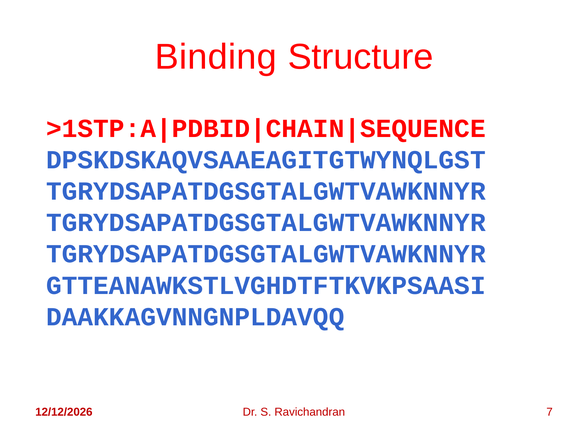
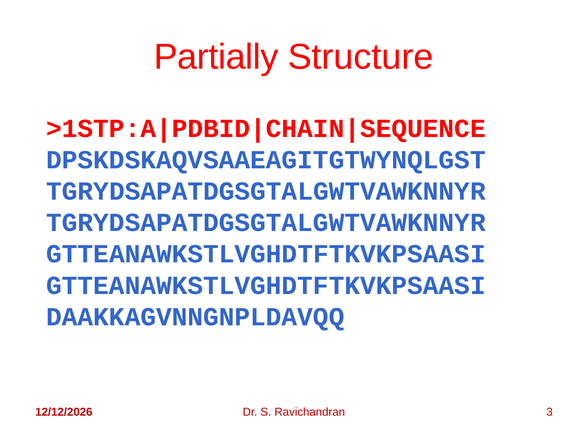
Binding: Binding -> Partially
TGRYDSAPATDGSGTALGWTVAWKNNYR at (266, 254): TGRYDSAPATDGSGTALGWTVAWKNNYR -> GTTEANAWKSTLVGHDTFTKVKPSAASI
7: 7 -> 3
